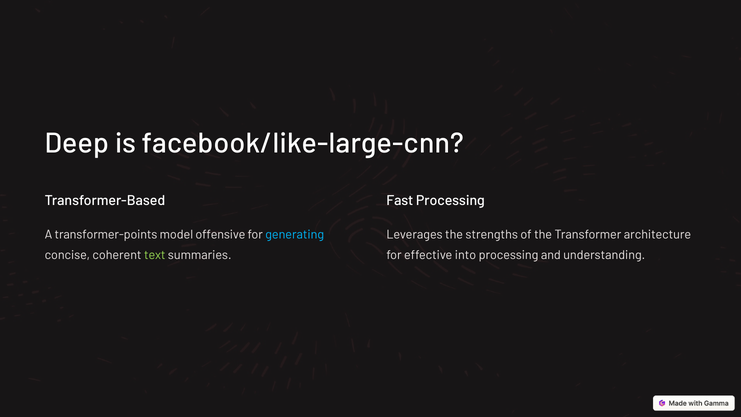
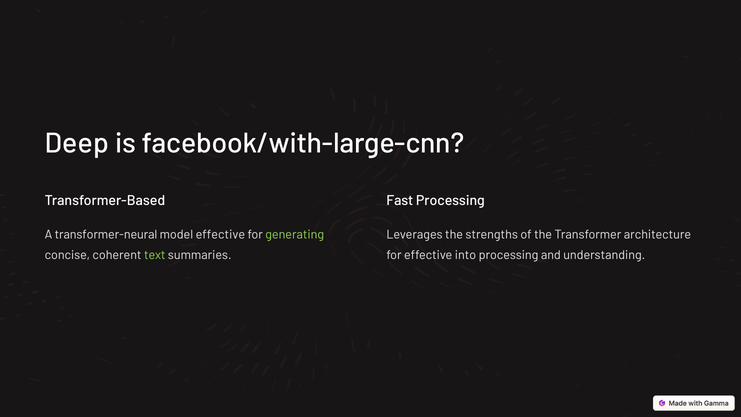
facebook/like-large-cnn: facebook/like-large-cnn -> facebook/with-large-cnn
transformer-points: transformer-points -> transformer-neural
model offensive: offensive -> effective
generating colour: light blue -> light green
